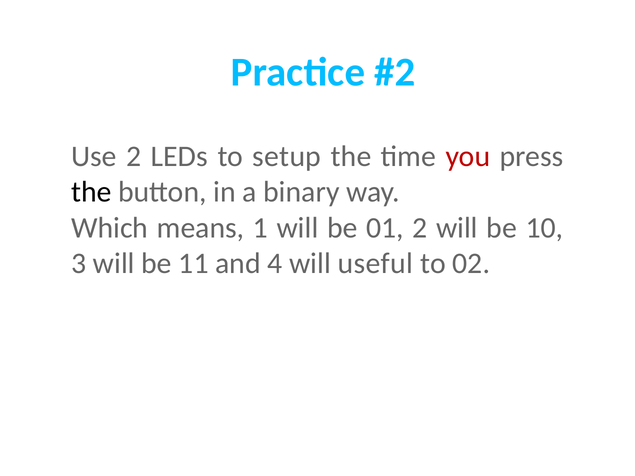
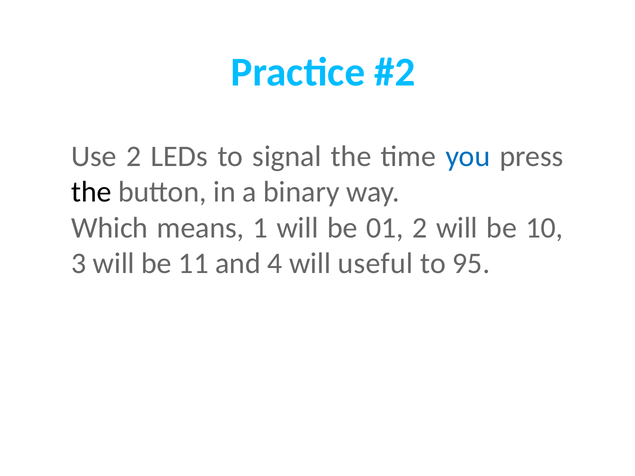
setup: setup -> signal
you colour: red -> blue
02: 02 -> 95
